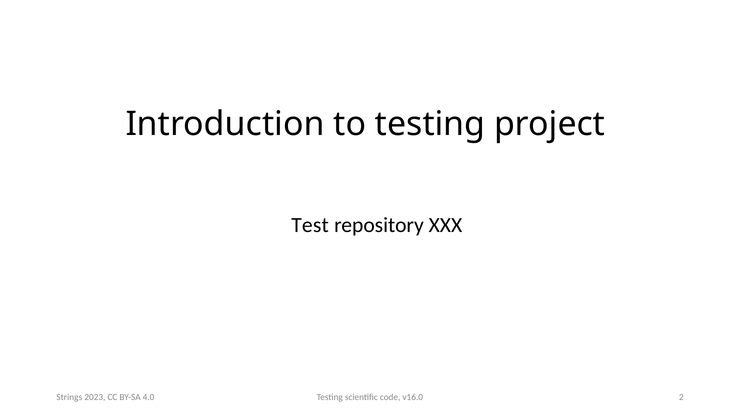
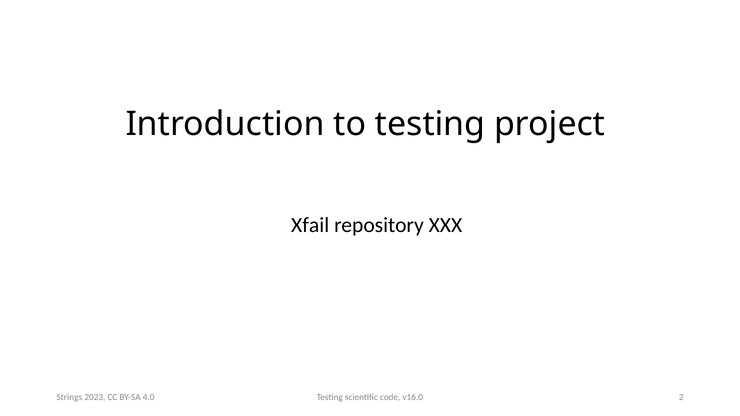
Test: Test -> Xfail
